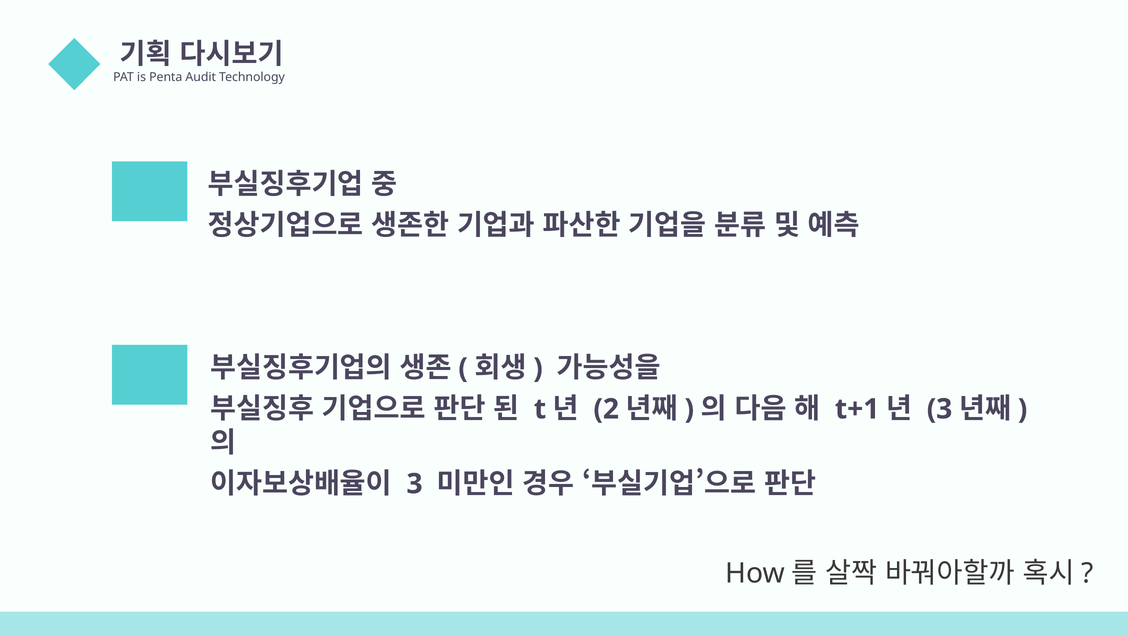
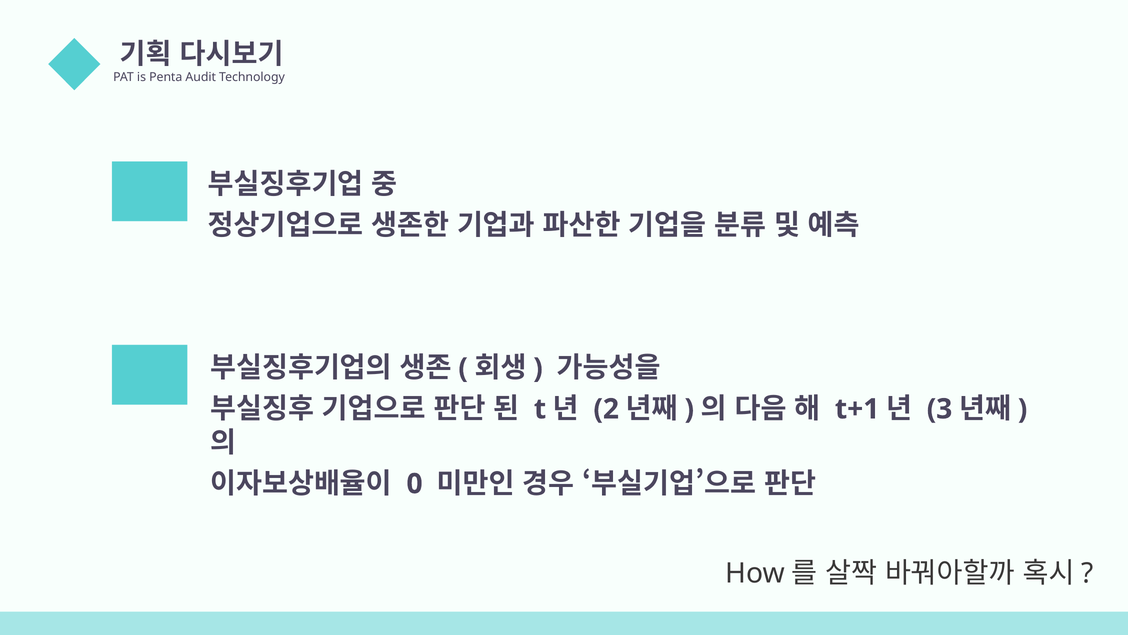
3 at (415, 483): 3 -> 0
